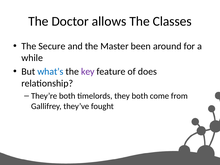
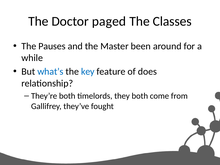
allows: allows -> paged
Secure: Secure -> Pauses
key colour: purple -> blue
